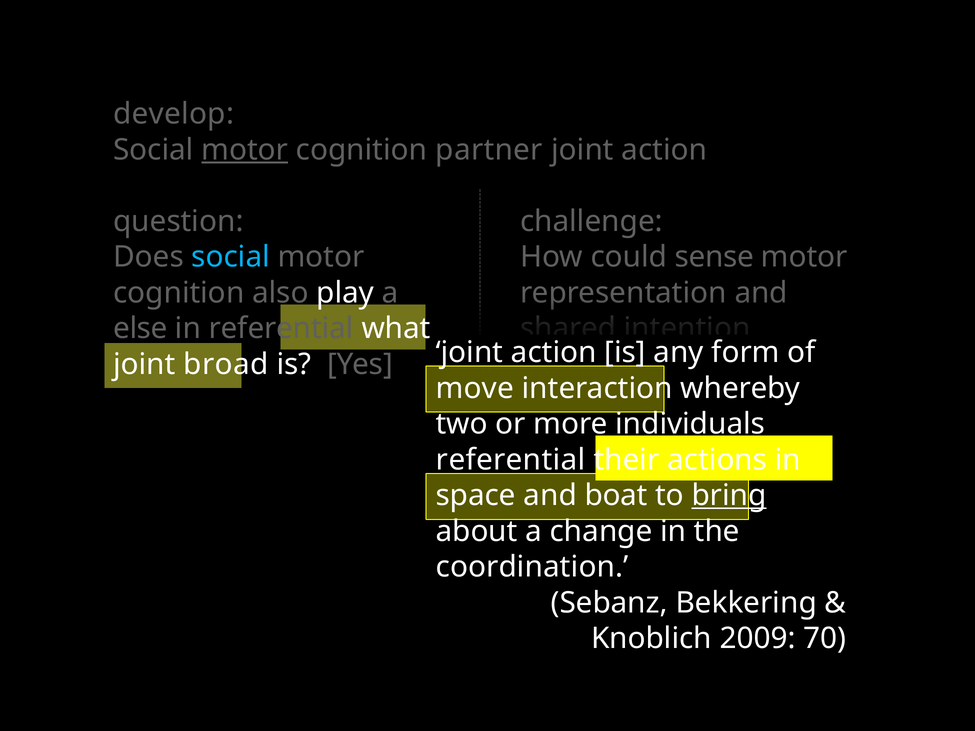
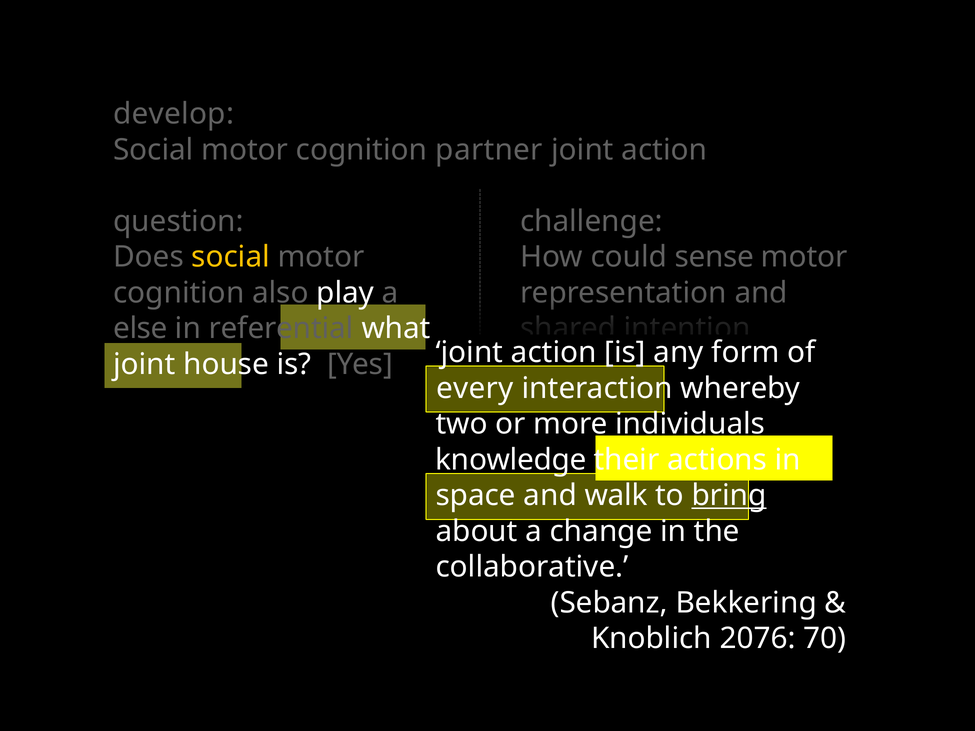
motor at (245, 150) underline: present -> none
social at (231, 257) colour: light blue -> yellow
broad: broad -> house
move: move -> every
referential at (511, 460): referential -> knowledge
boat: boat -> walk
coordination: coordination -> collaborative
2009: 2009 -> 2076
